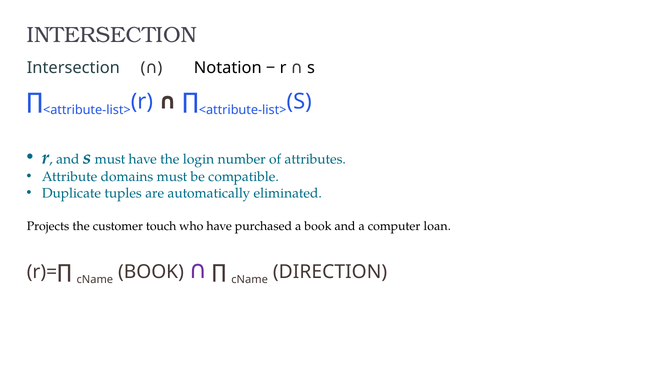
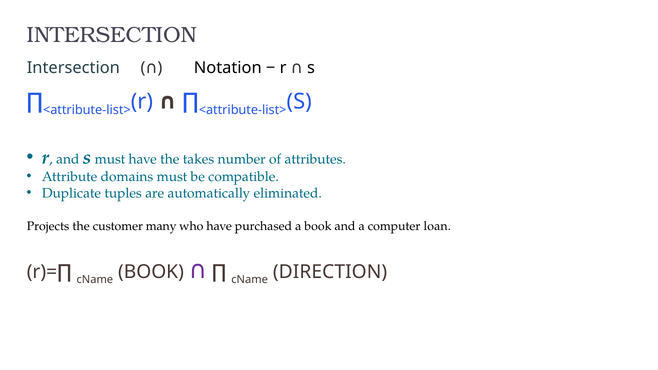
login: login -> takes
touch: touch -> many
